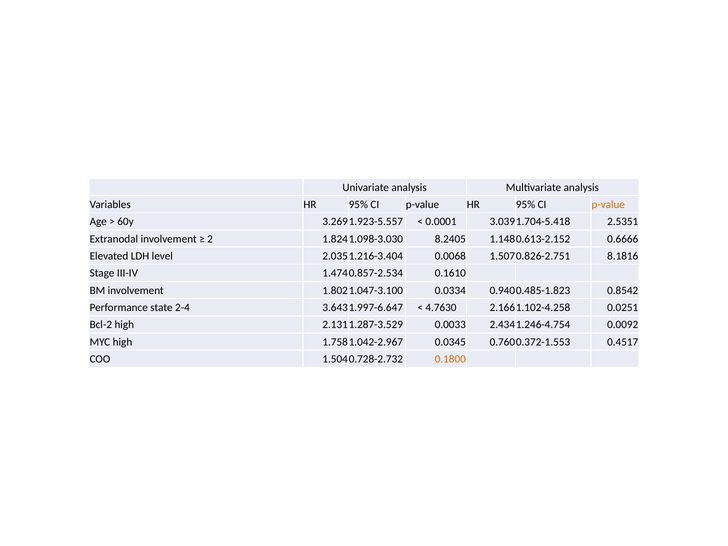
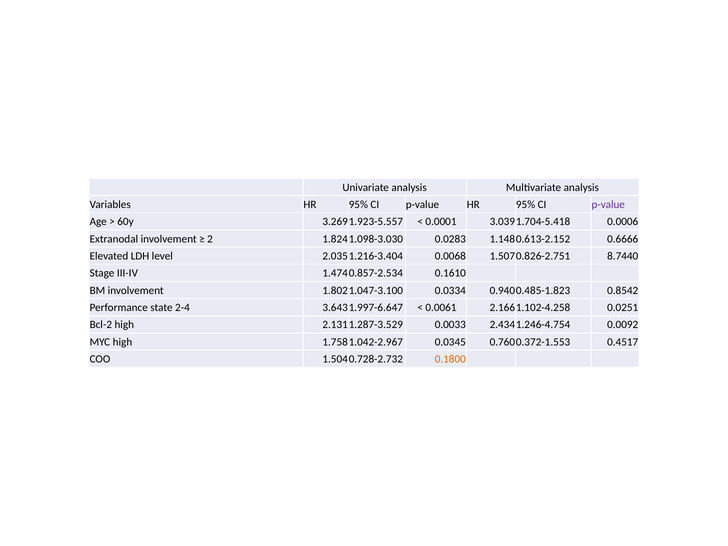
p-value at (608, 205) colour: orange -> purple
2.5351: 2.5351 -> 0.0006
8.2405: 8.2405 -> 0.0283
8.1816: 8.1816 -> 8.7440
4.7630: 4.7630 -> 0.0061
